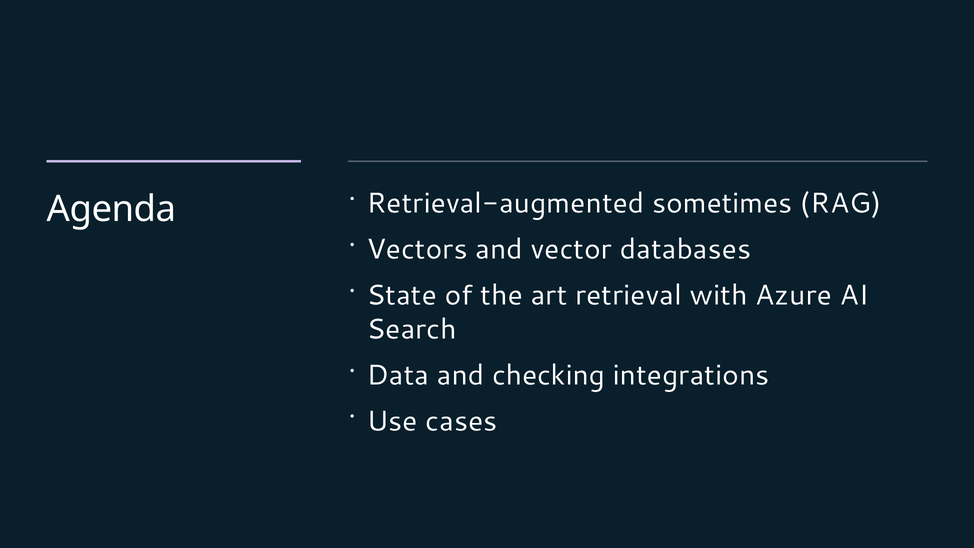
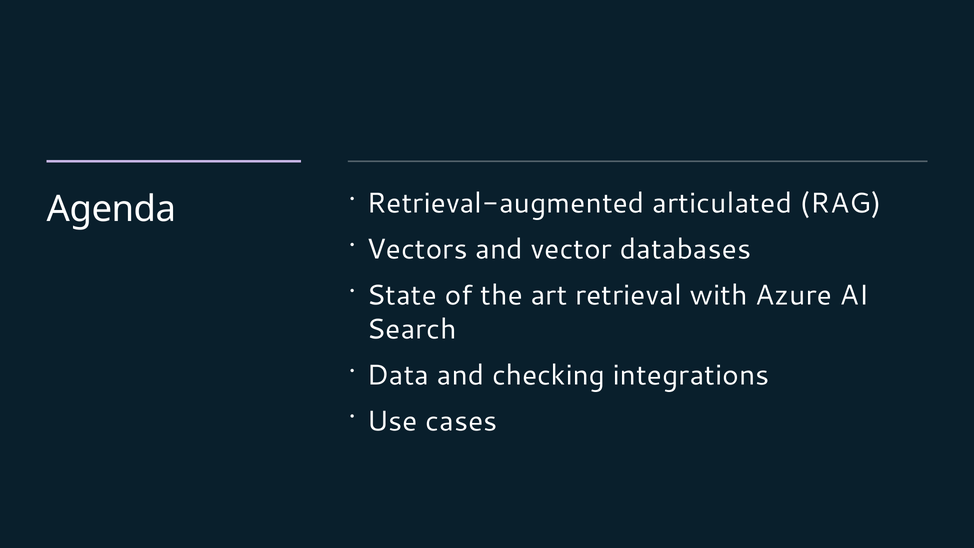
sometimes: sometimes -> articulated
